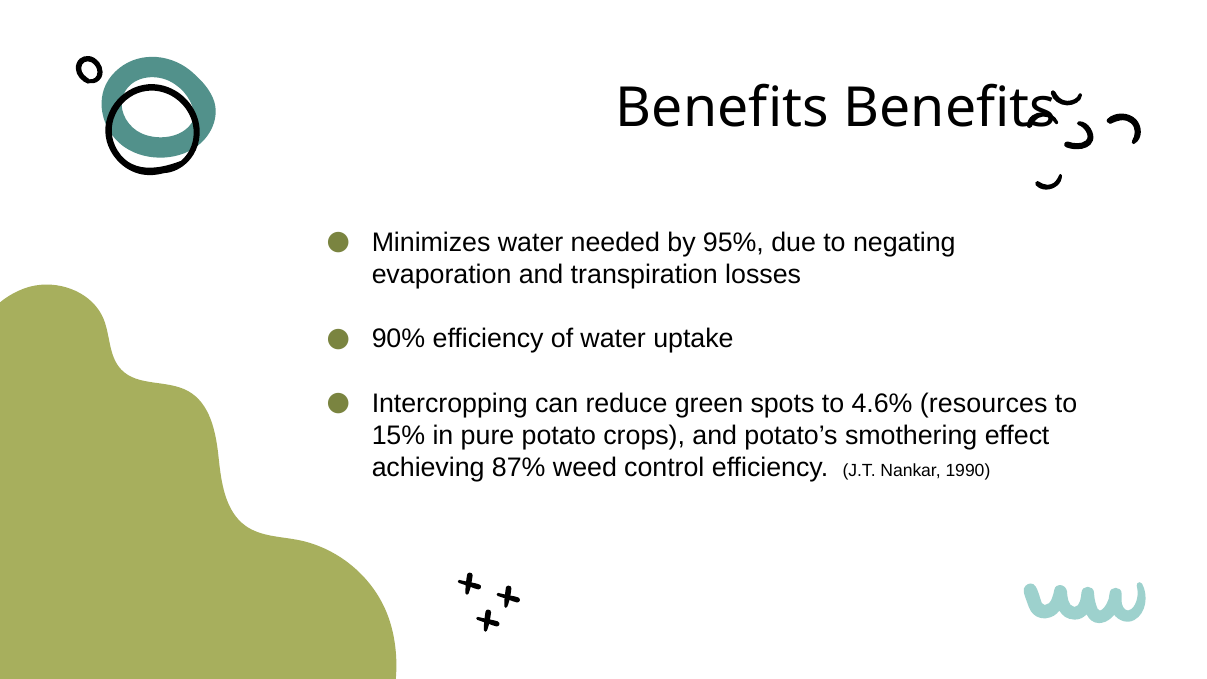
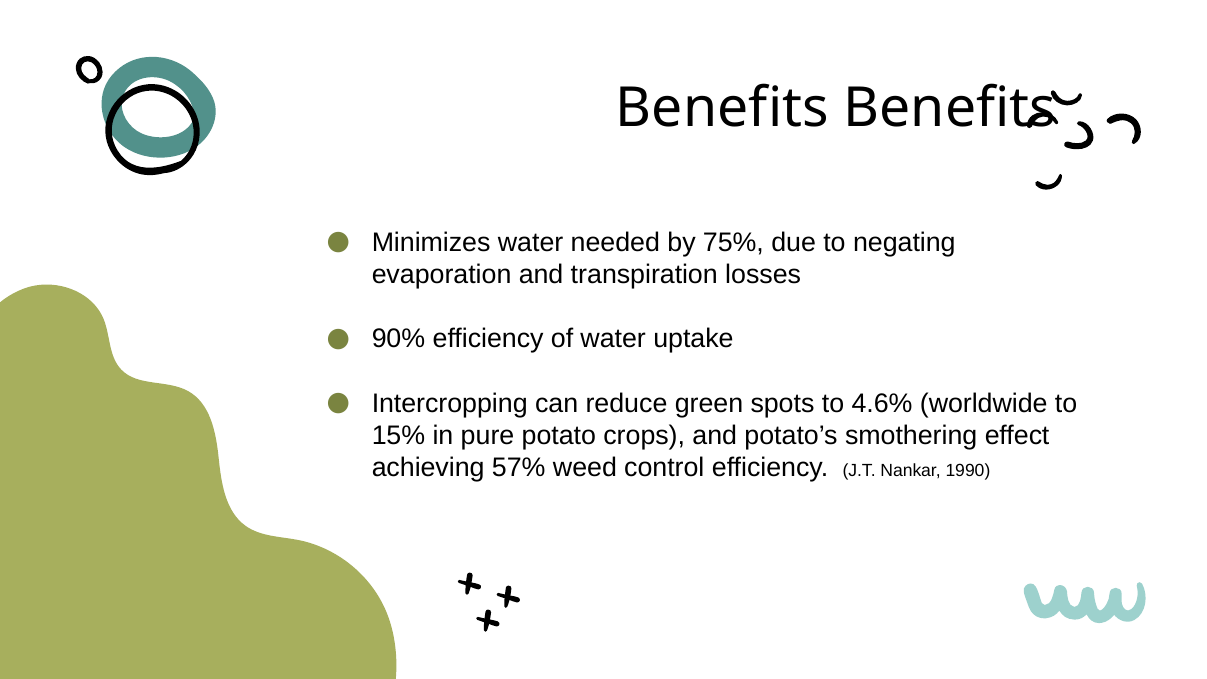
95%: 95% -> 75%
resources: resources -> worldwide
87%: 87% -> 57%
